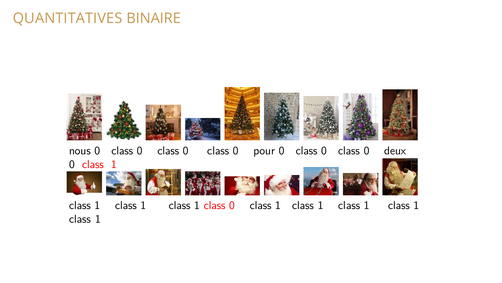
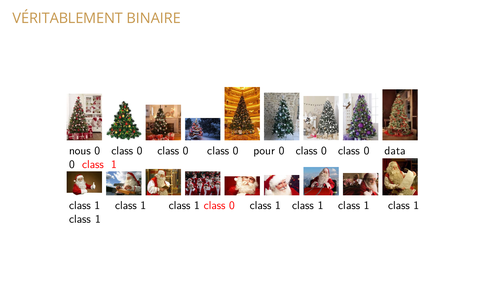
QUANTITATIVES: QUANTITATIVES -> VÉRITABLEMENT
deux: deux -> data
